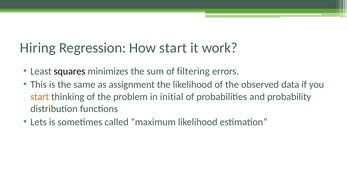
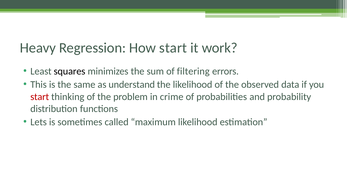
Hiring: Hiring -> Heavy
assignment: assignment -> understand
start at (40, 97) colour: orange -> red
initial: initial -> crime
